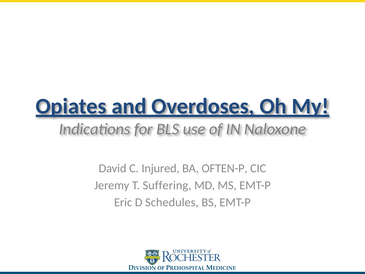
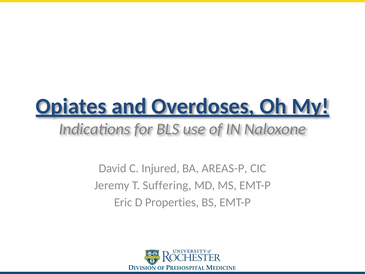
OFTEN-P: OFTEN-P -> AREAS-P
Schedules: Schedules -> Properties
